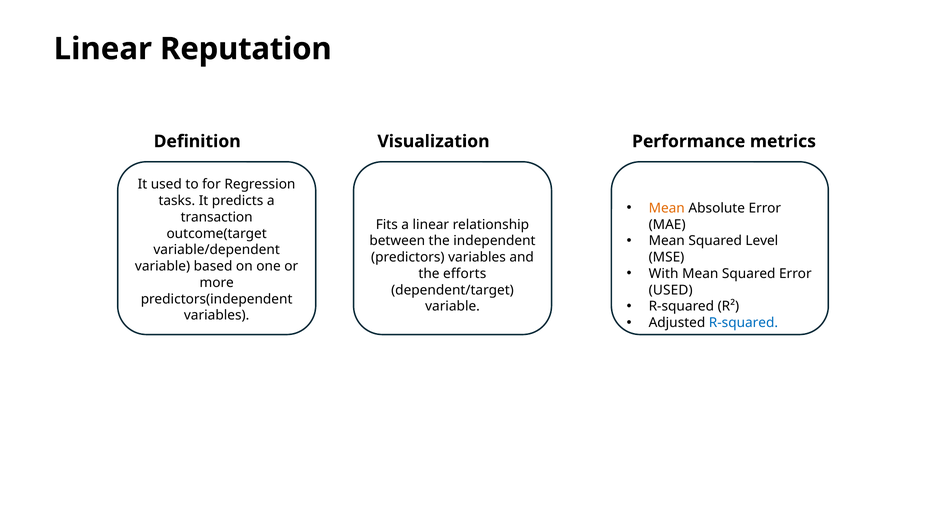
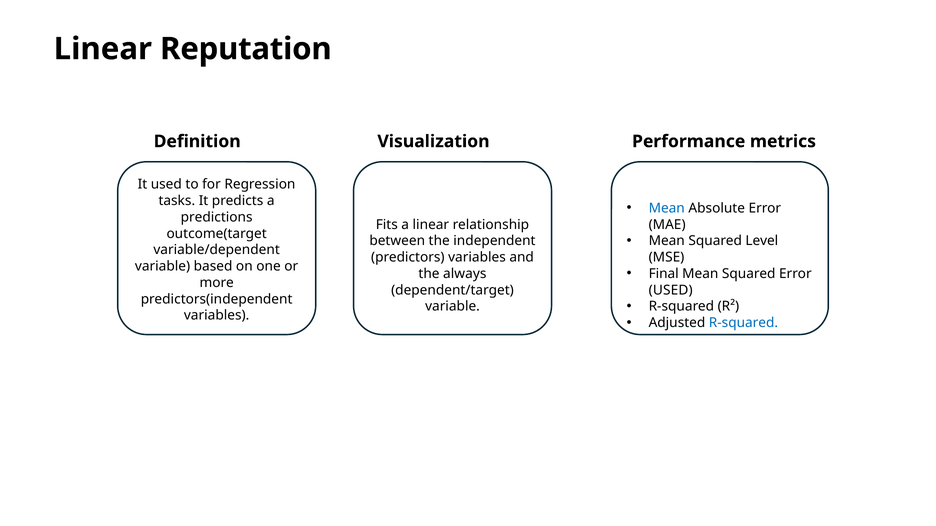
Mean at (667, 208) colour: orange -> blue
transaction: transaction -> predictions
With: With -> Final
efforts: efforts -> always
